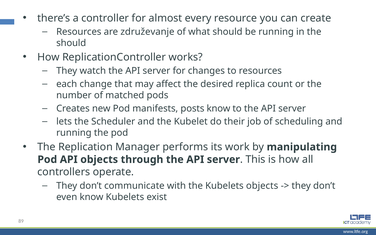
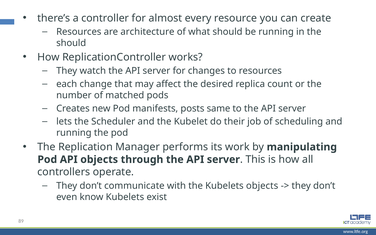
združevanje: združevanje -> architecture
posts know: know -> same
